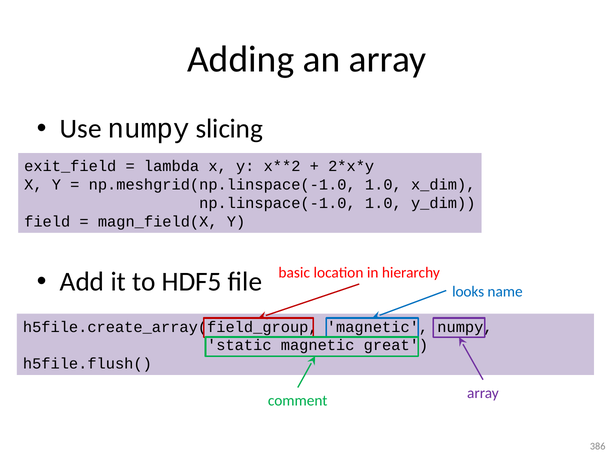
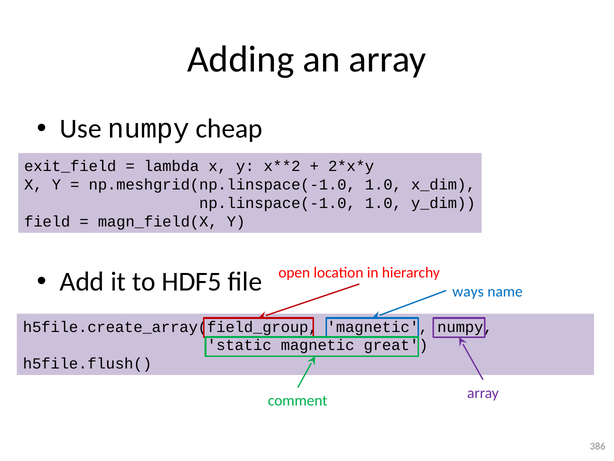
slicing: slicing -> cheap
basic: basic -> open
looks: looks -> ways
